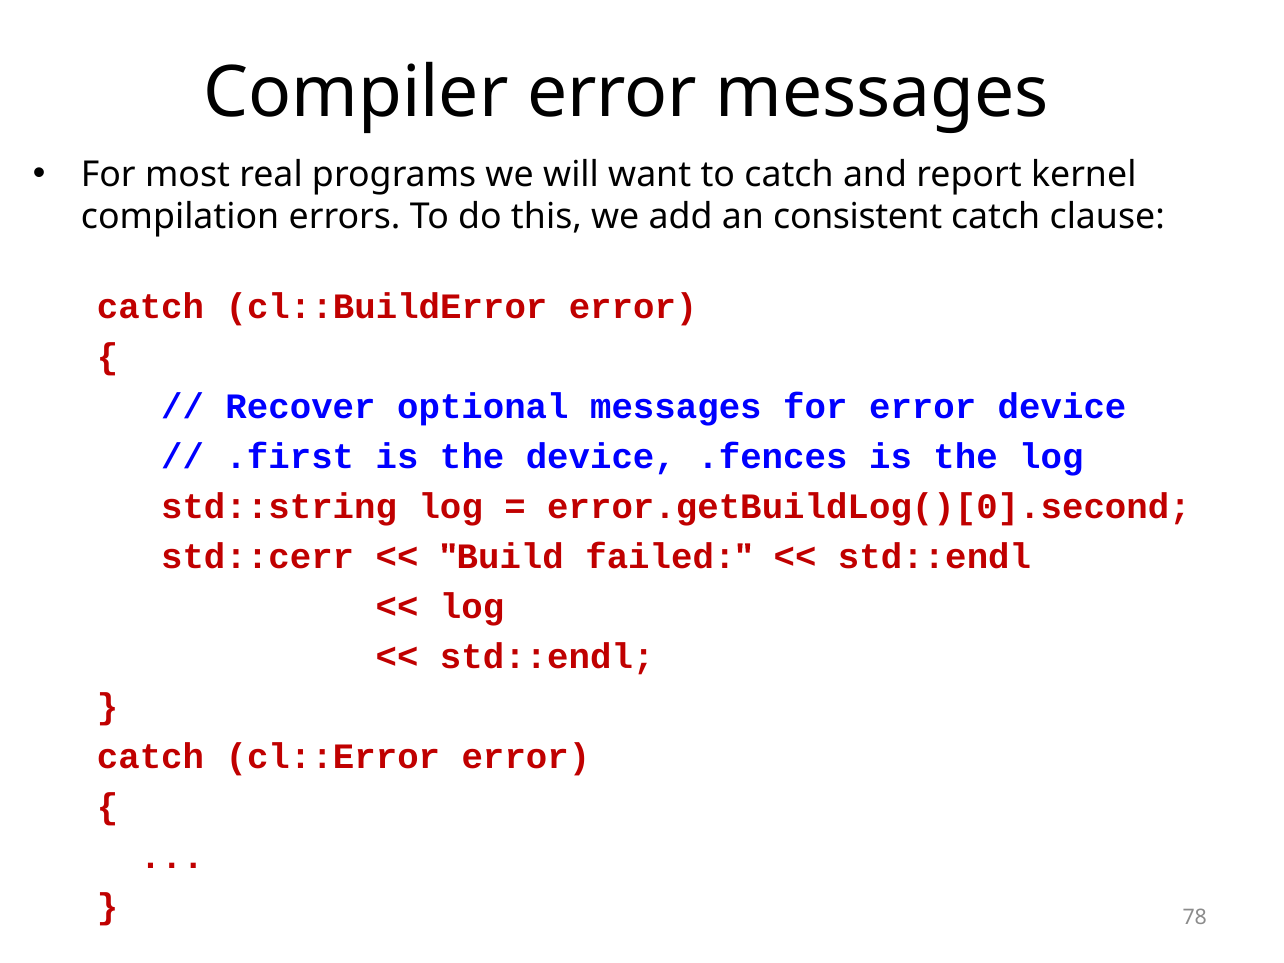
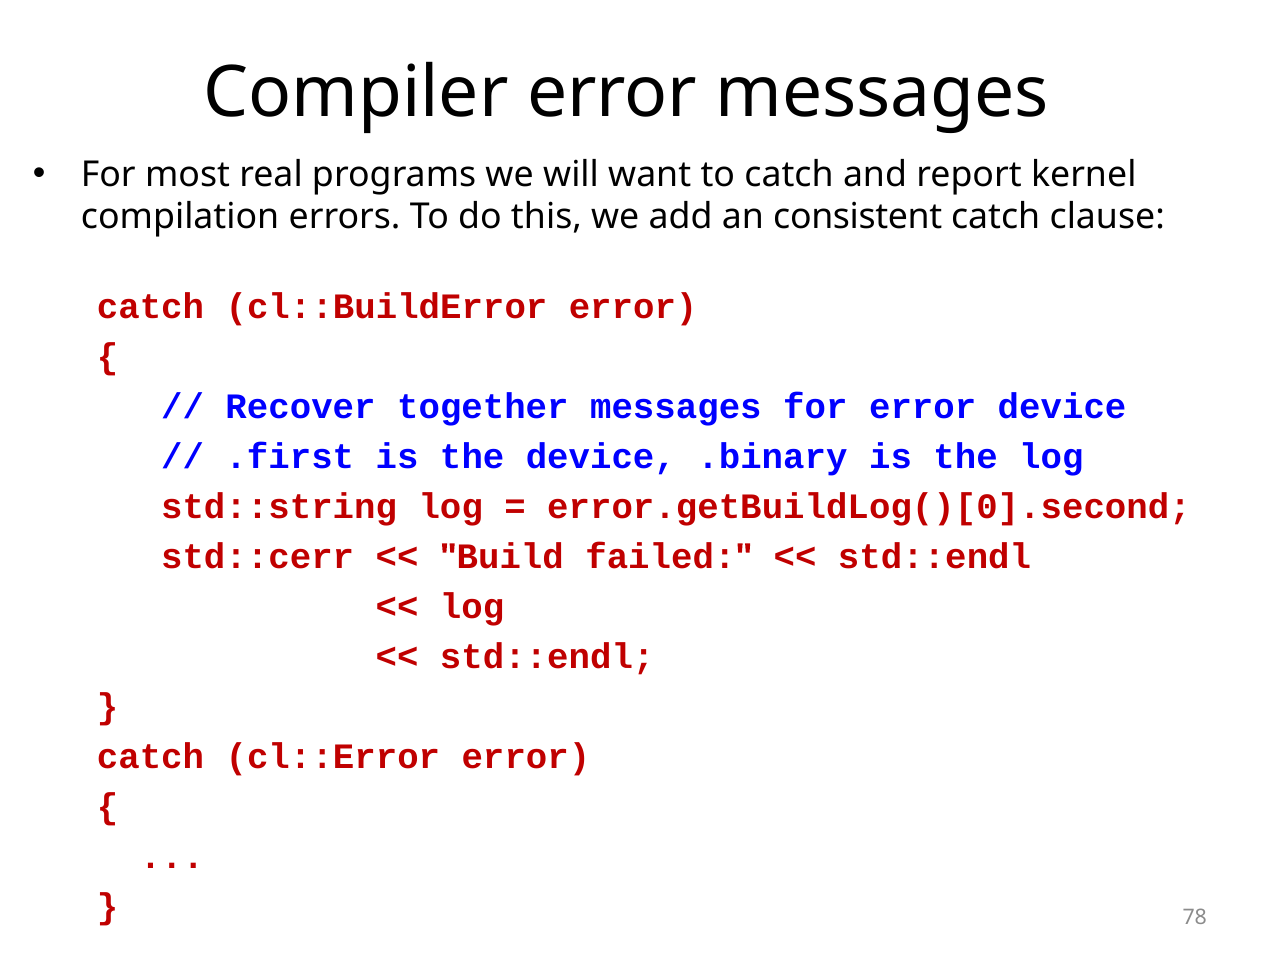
optional: optional -> together
.fences: .fences -> .binary
